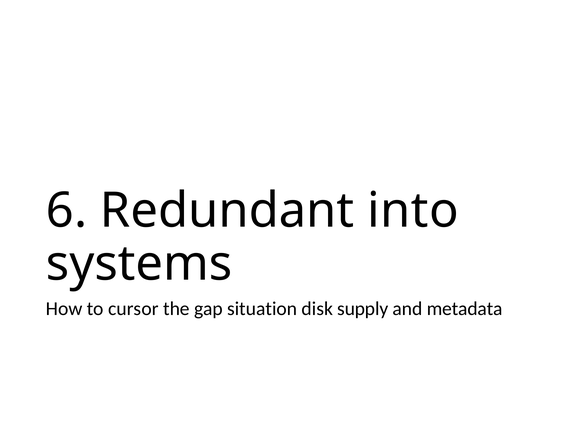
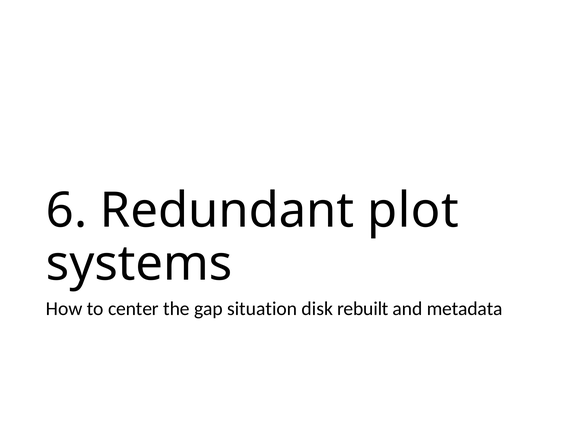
into: into -> plot
cursor: cursor -> center
supply: supply -> rebuilt
